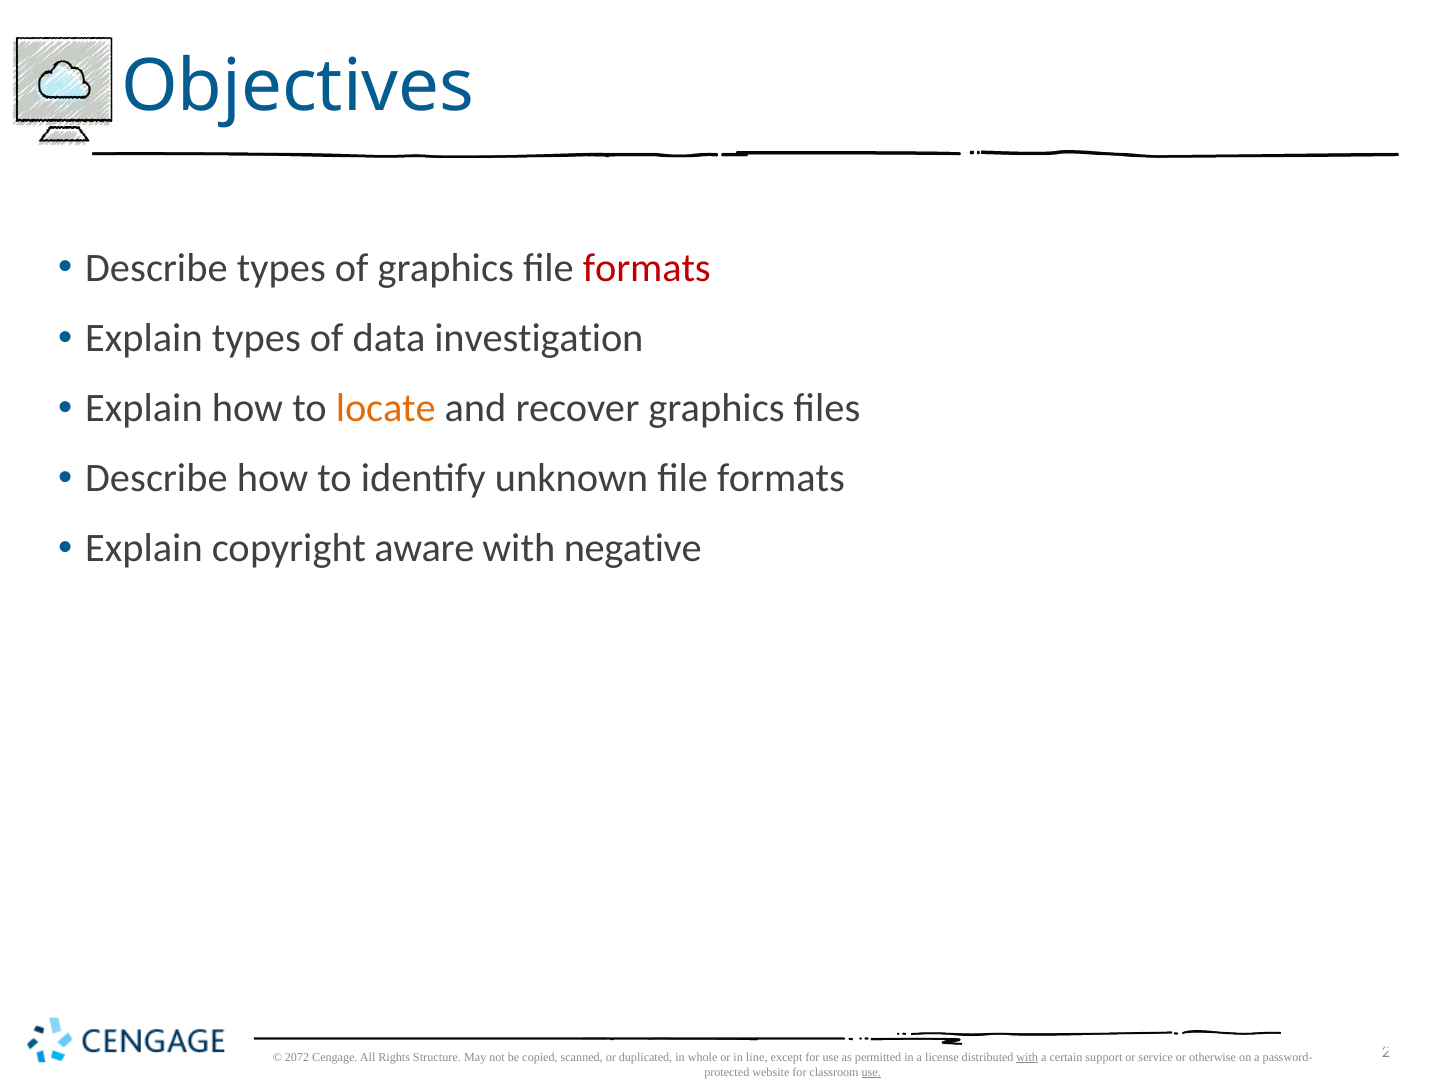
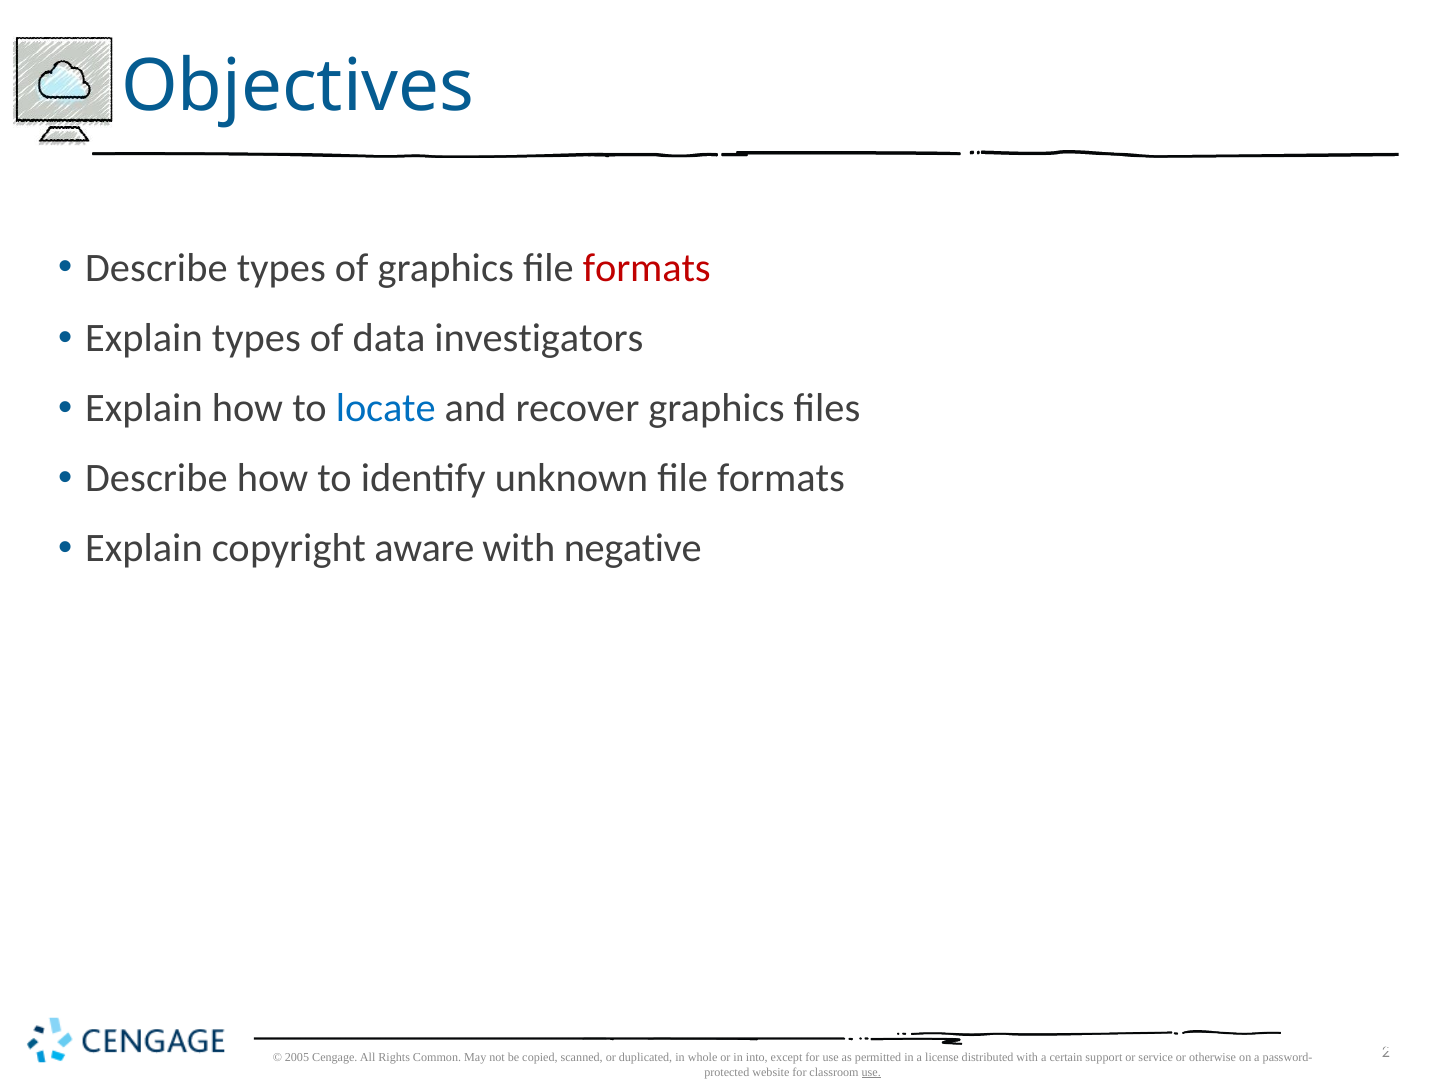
investigation: investigation -> investigators
locate colour: orange -> blue
2072: 2072 -> 2005
Structure: Structure -> Common
line: line -> into
with at (1027, 1058) underline: present -> none
